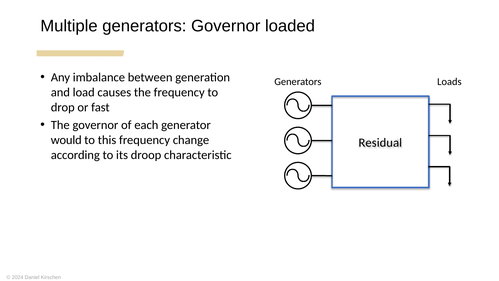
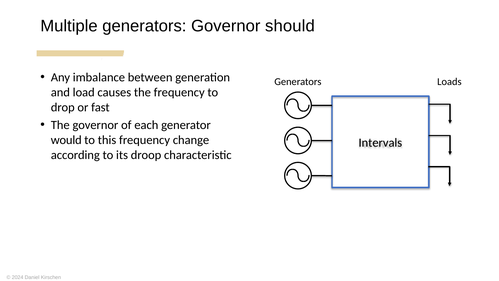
loaded: loaded -> should
Residual: Residual -> Intervals
